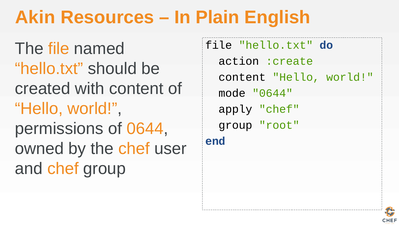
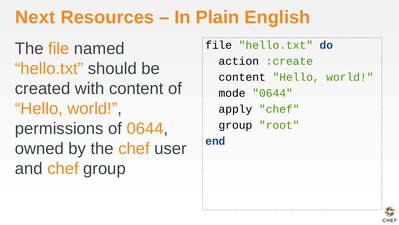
Akin: Akin -> Next
